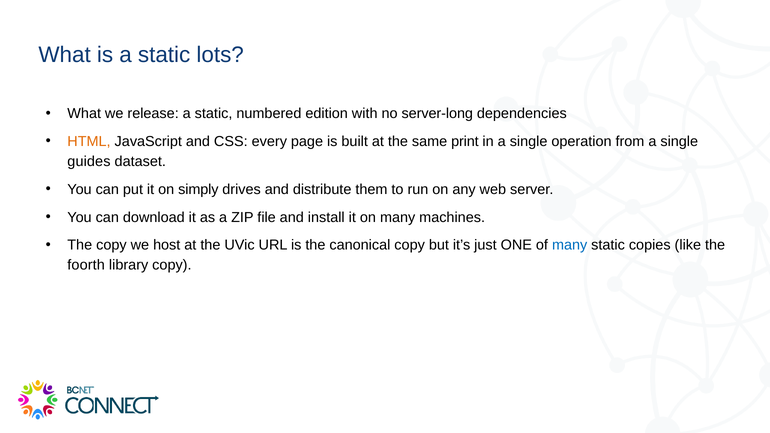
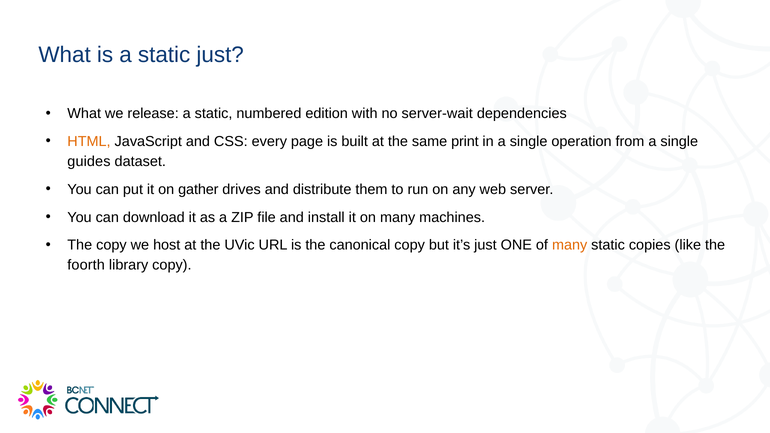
static lots: lots -> just
server-long: server-long -> server-wait
simply: simply -> gather
many at (570, 245) colour: blue -> orange
